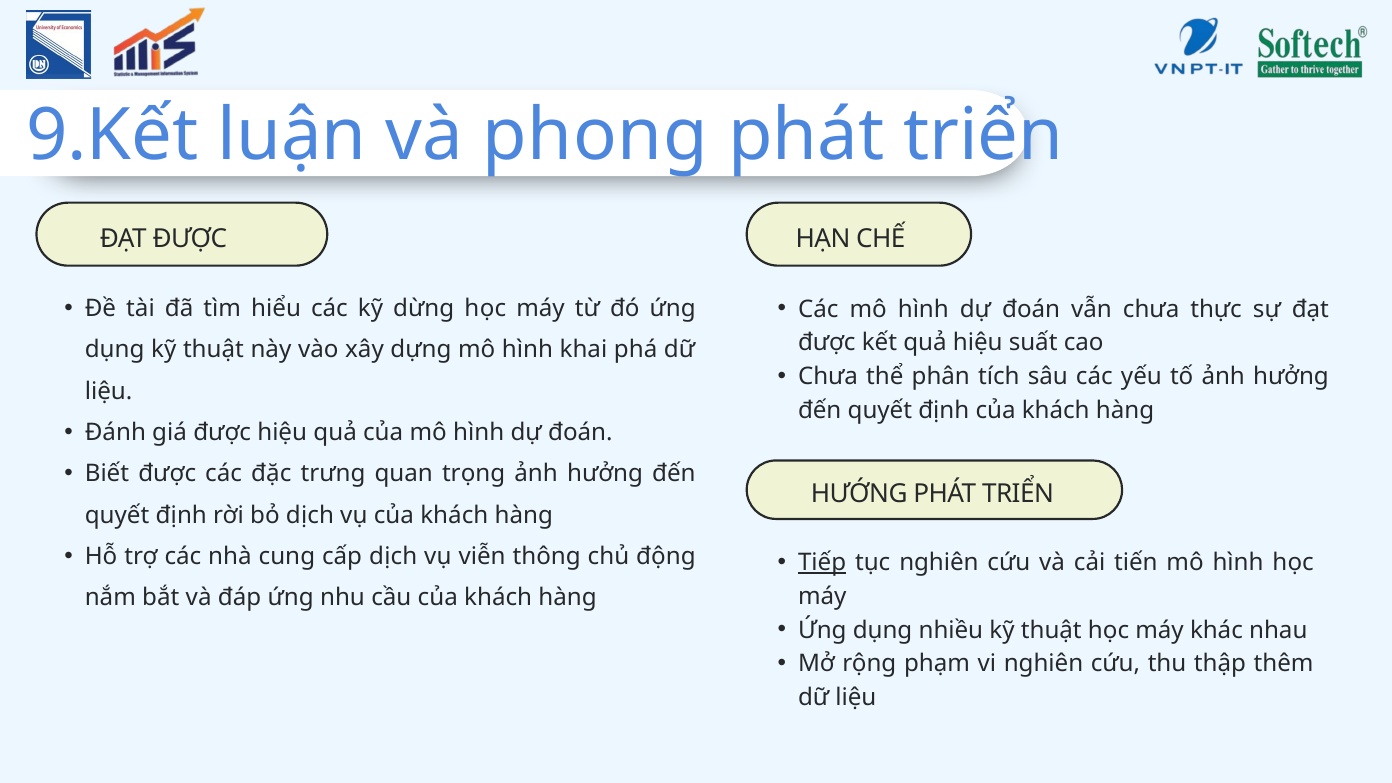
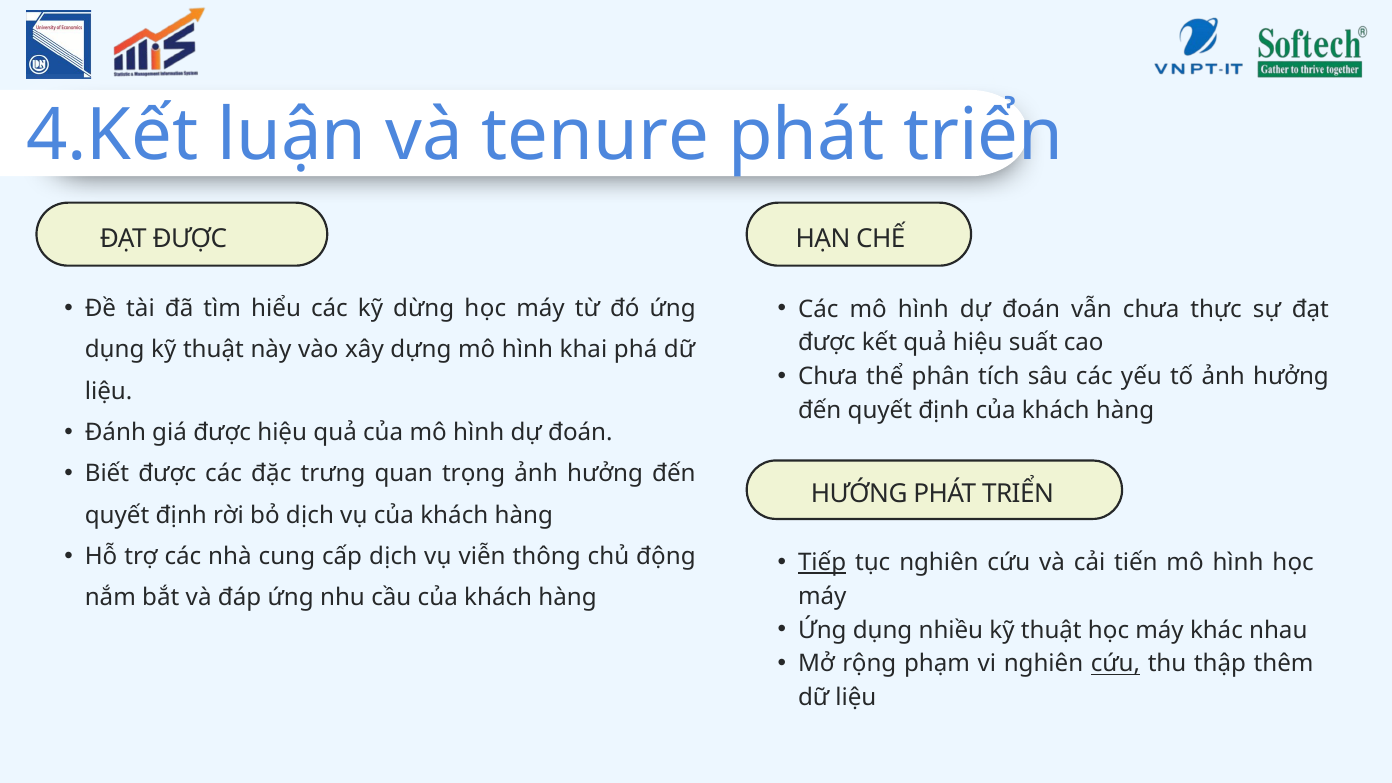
9.Kết: 9.Kết -> 4.Kết
phong: phong -> tenure
cứu at (1115, 664) underline: none -> present
